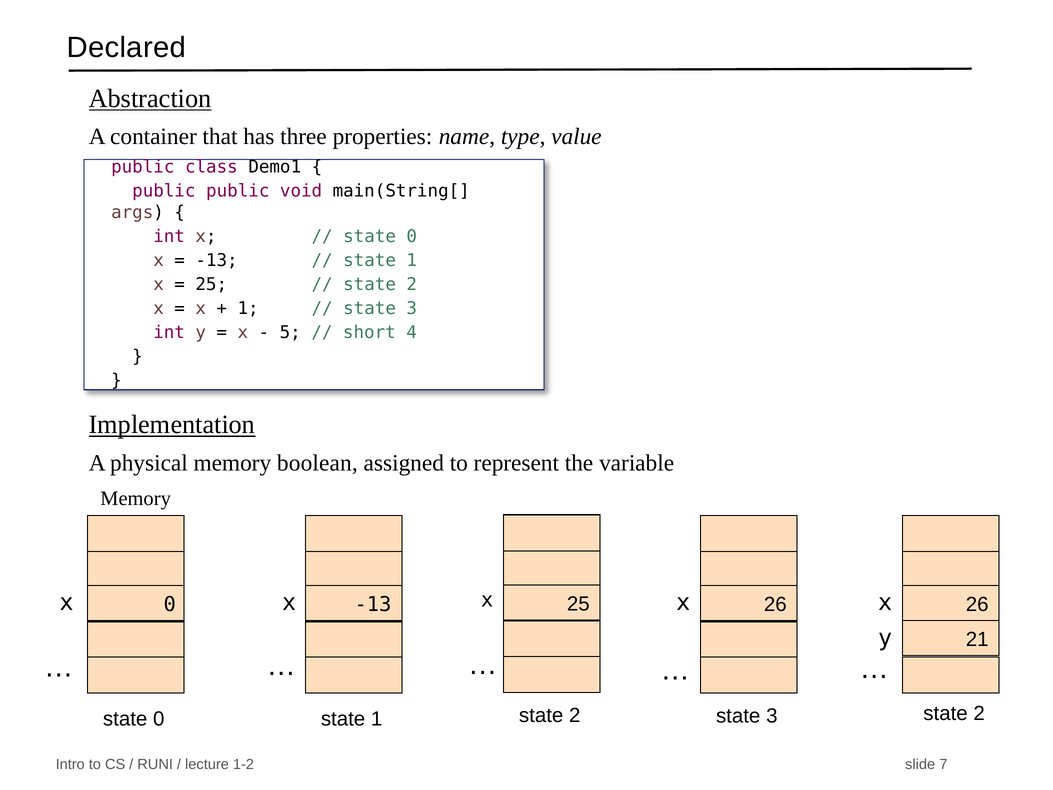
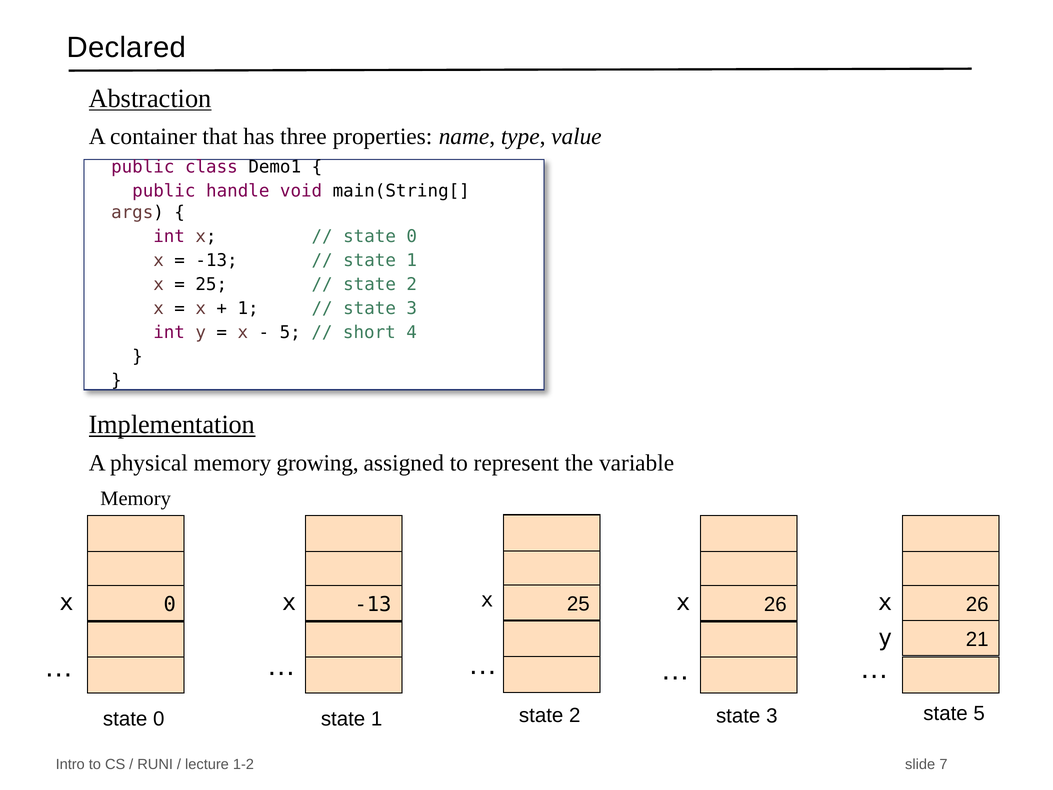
public public: public -> handle
boolean: boolean -> growing
2 at (979, 713): 2 -> 5
